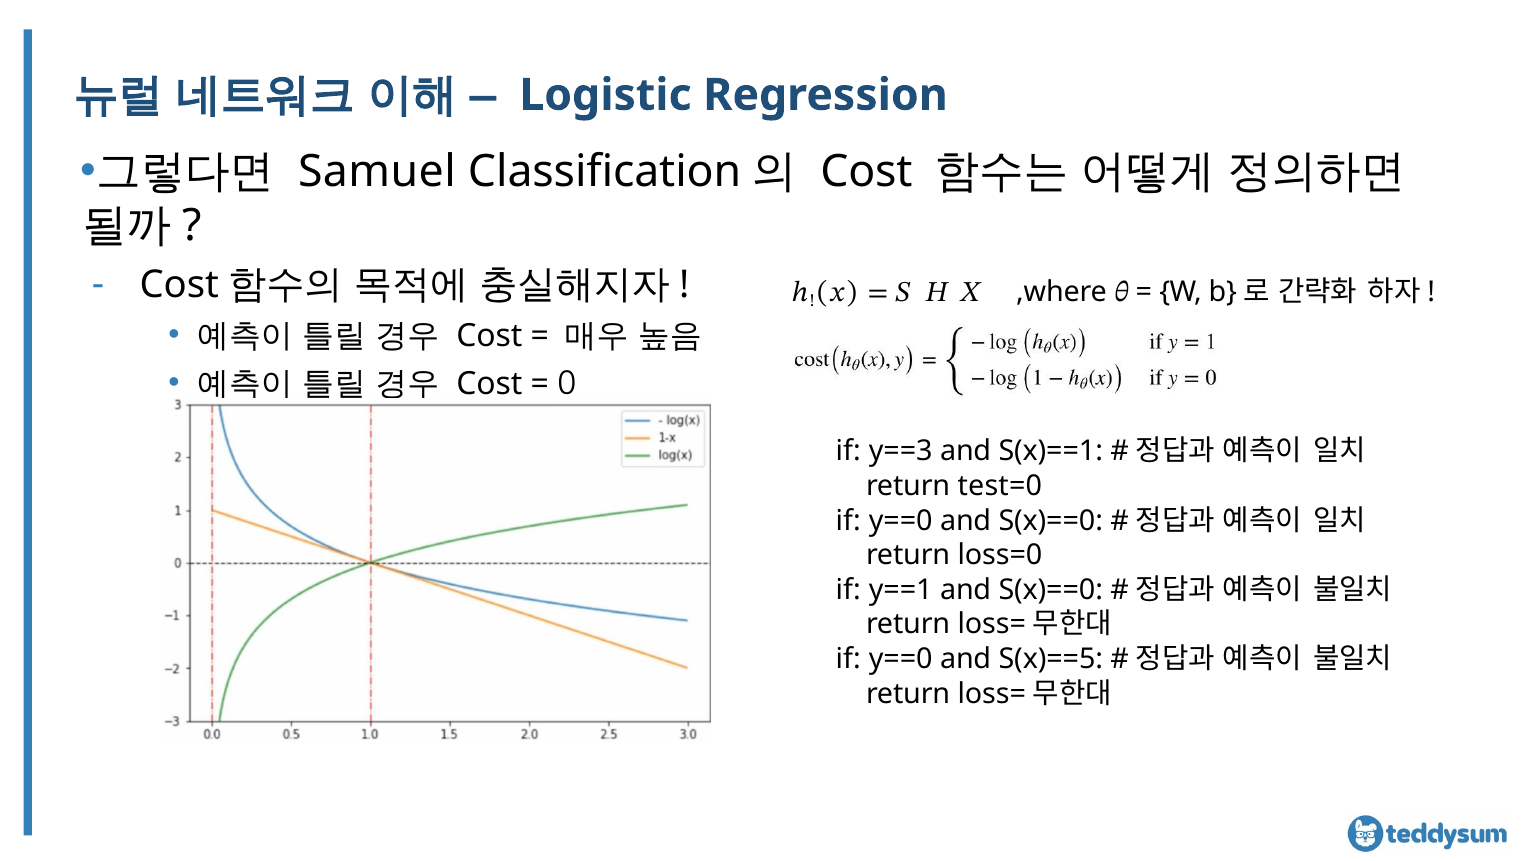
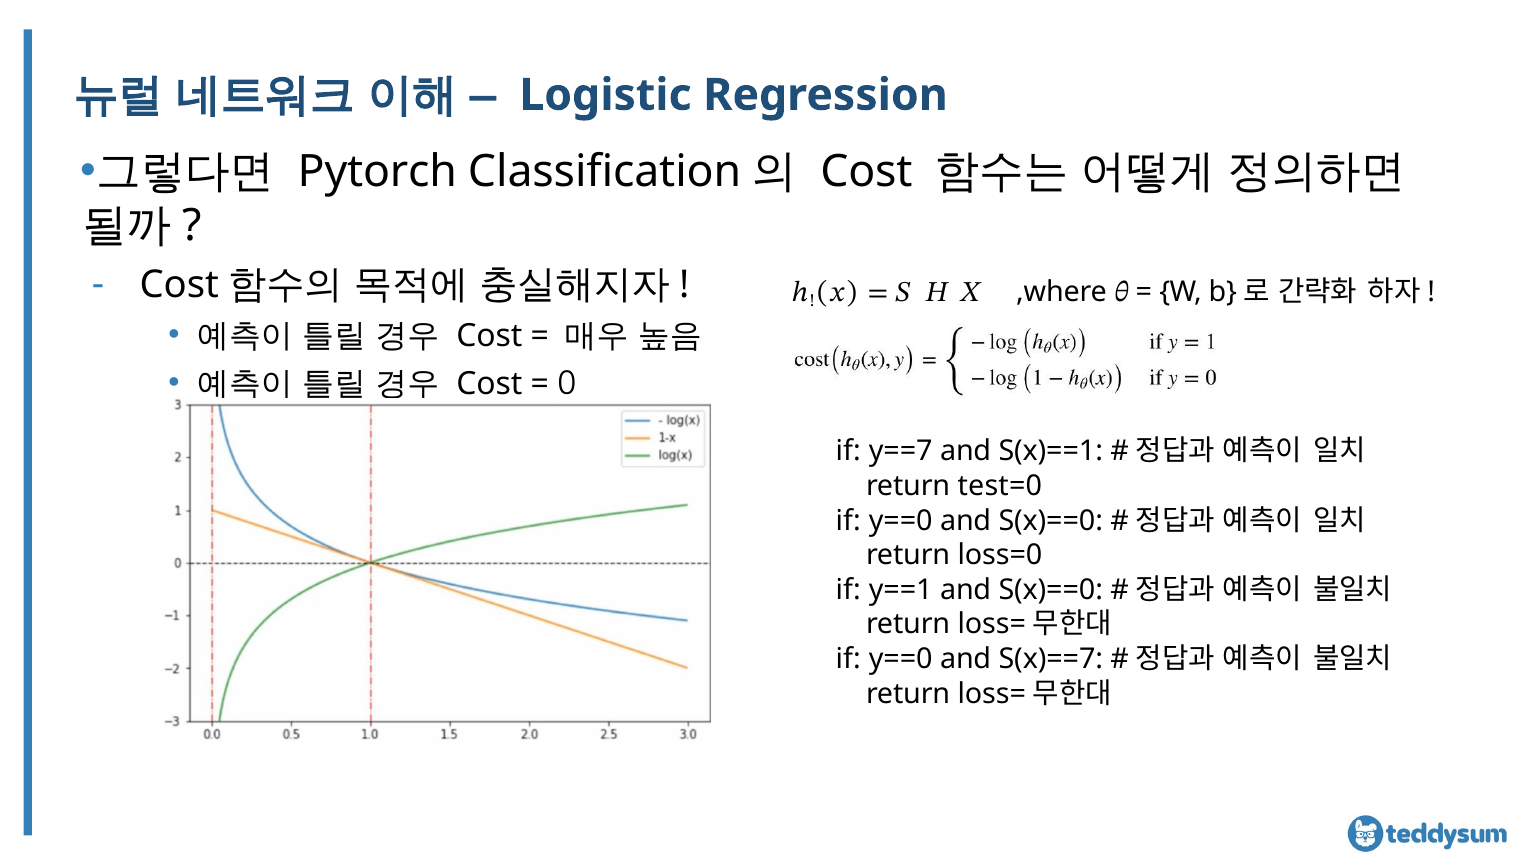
Samuel: Samuel -> Pytorch
y==3: y==3 -> y==7
S(x)==5: S(x)==5 -> S(x)==7
